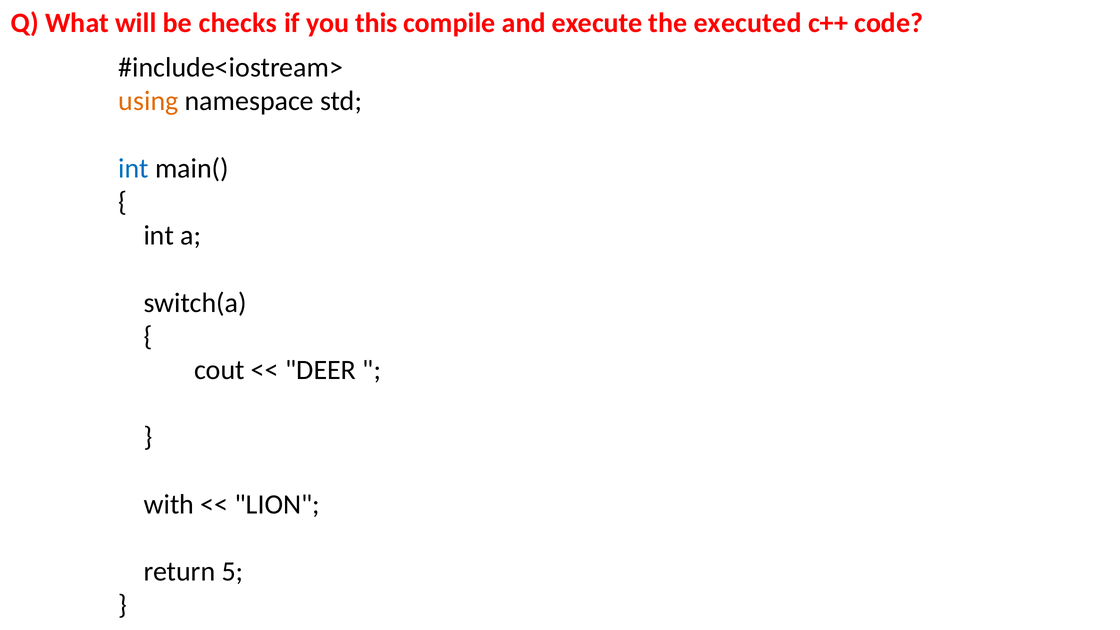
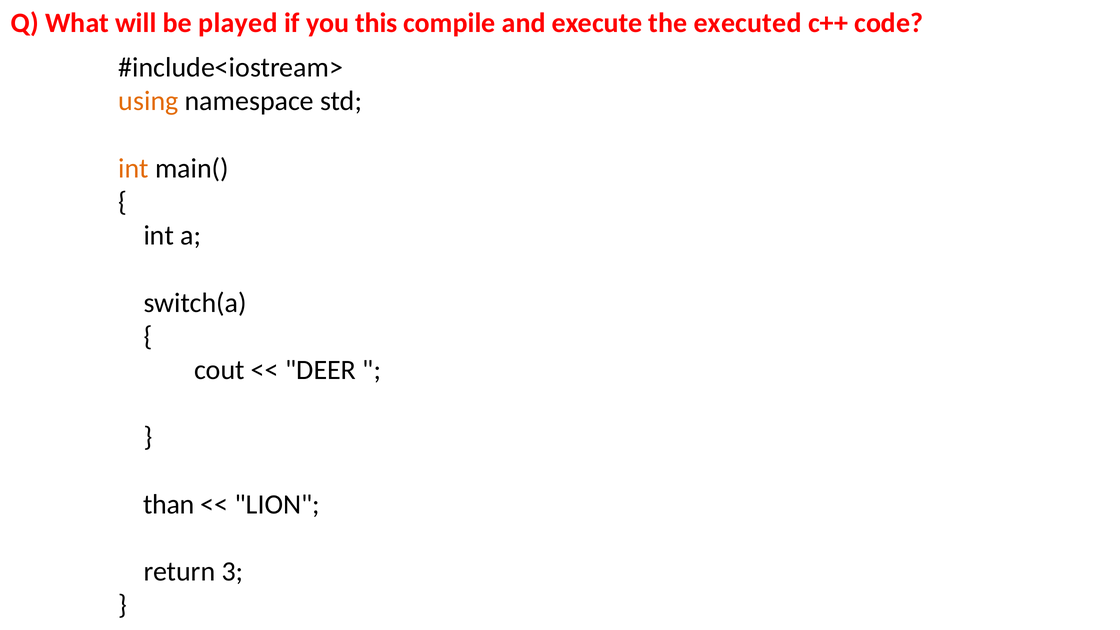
checks: checks -> played
int at (134, 168) colour: blue -> orange
with: with -> than
5: 5 -> 3
